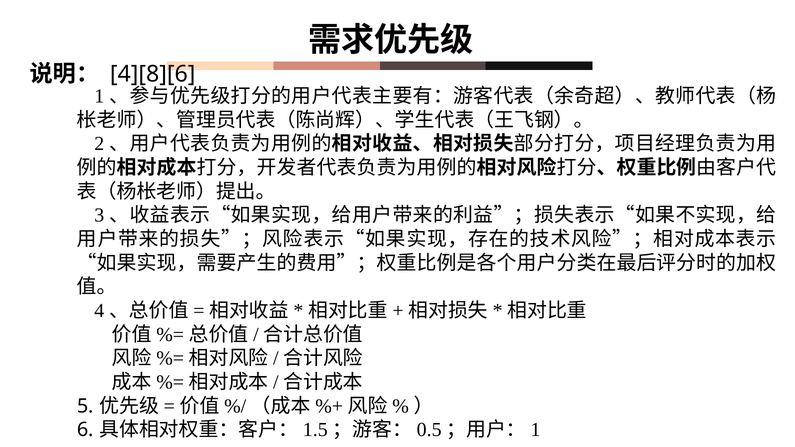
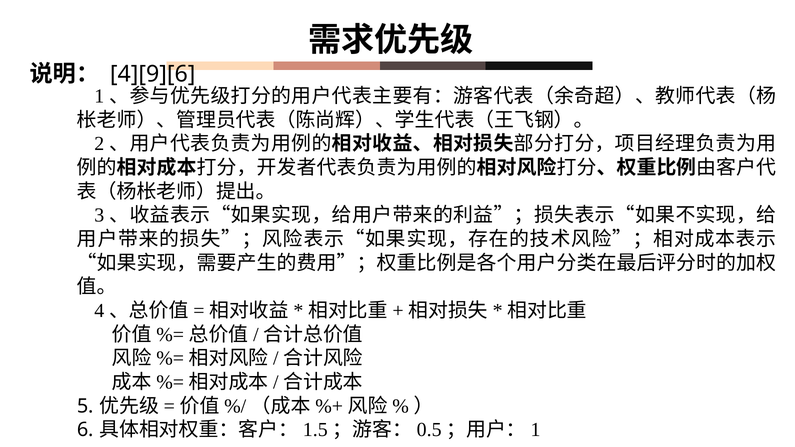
4][8][6: 4][8][6 -> 4][9][6
